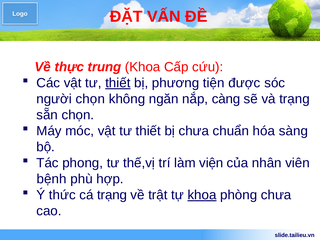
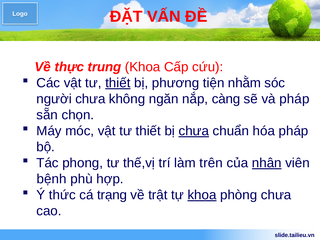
được: được -> nhằm
người chọn: chọn -> chưa
và trạng: trạng -> pháp
chưa at (194, 131) underline: none -> present
hóa sàng: sàng -> pháp
viện: viện -> trên
nhân underline: none -> present
